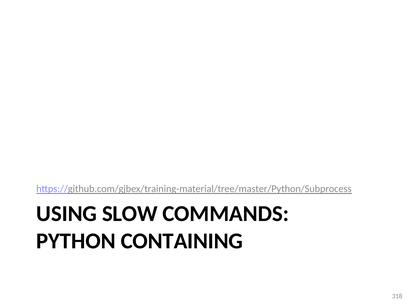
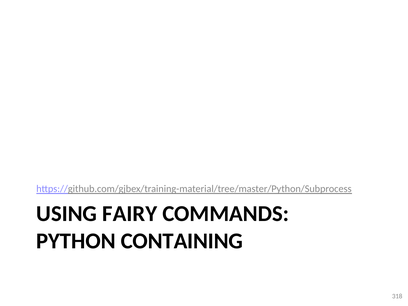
SLOW: SLOW -> FAIRY
